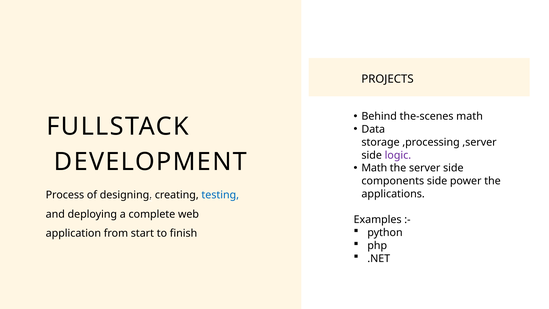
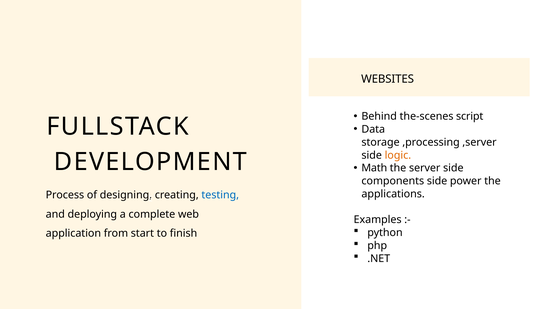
PROJECTS: PROJECTS -> WEBSITES
the-scenes math: math -> script
logic colour: purple -> orange
